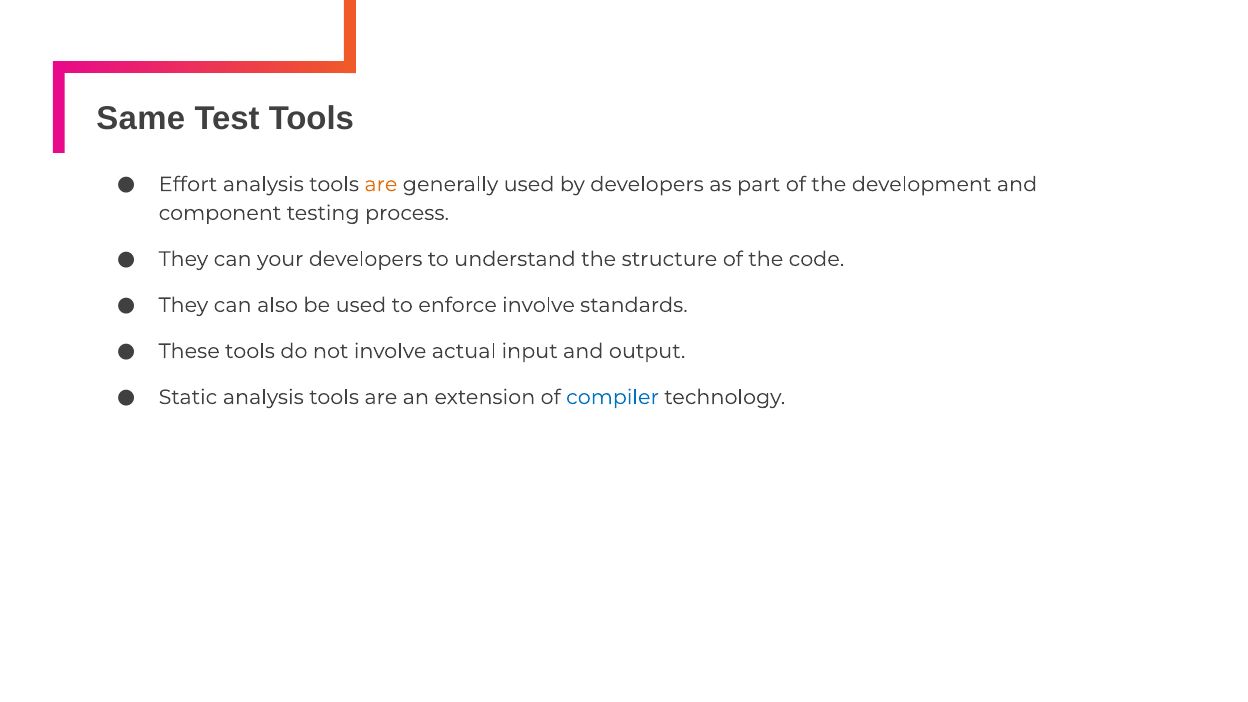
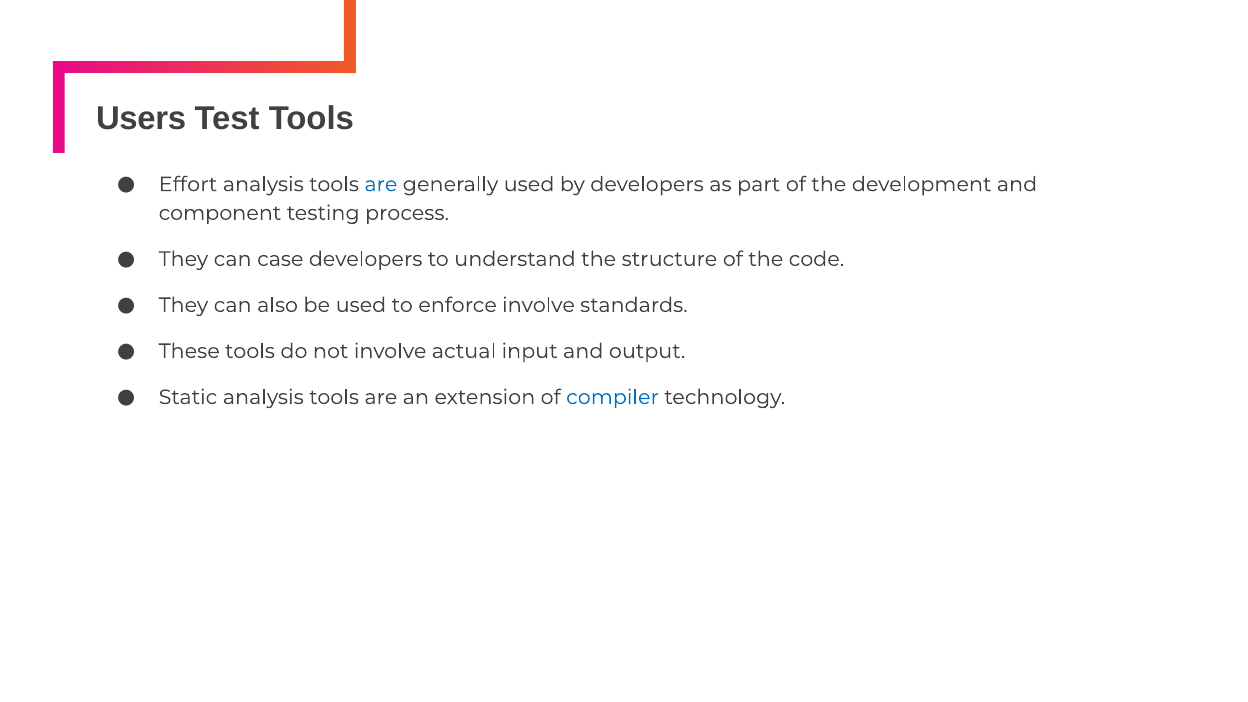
Same: Same -> Users
are at (381, 184) colour: orange -> blue
your: your -> case
